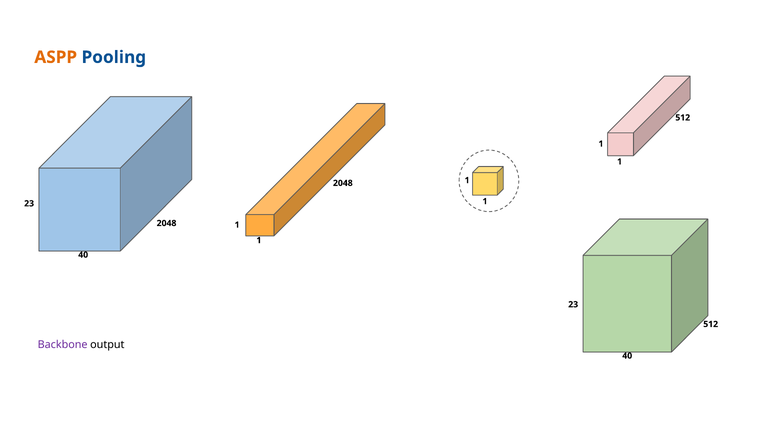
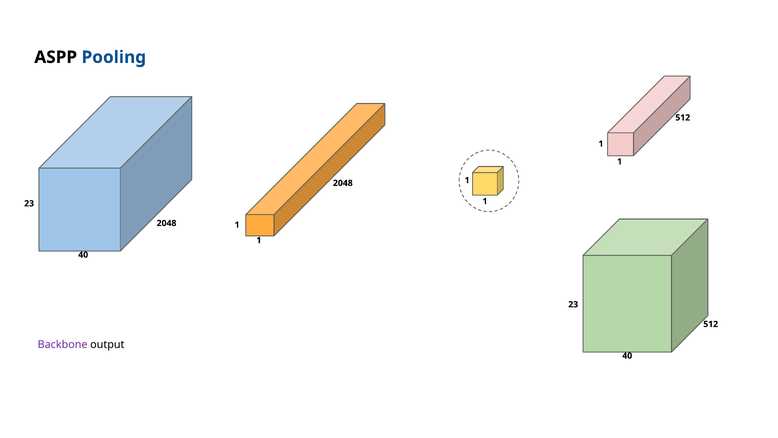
ASPP colour: orange -> black
